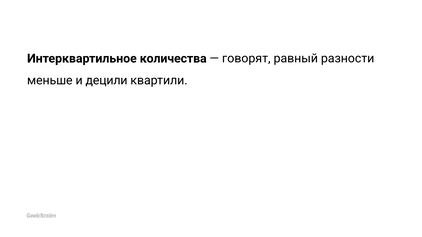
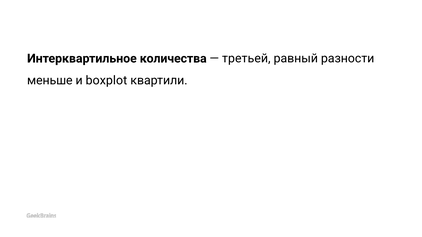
говорят: говорят -> третьей
децили: децили -> boxplot
